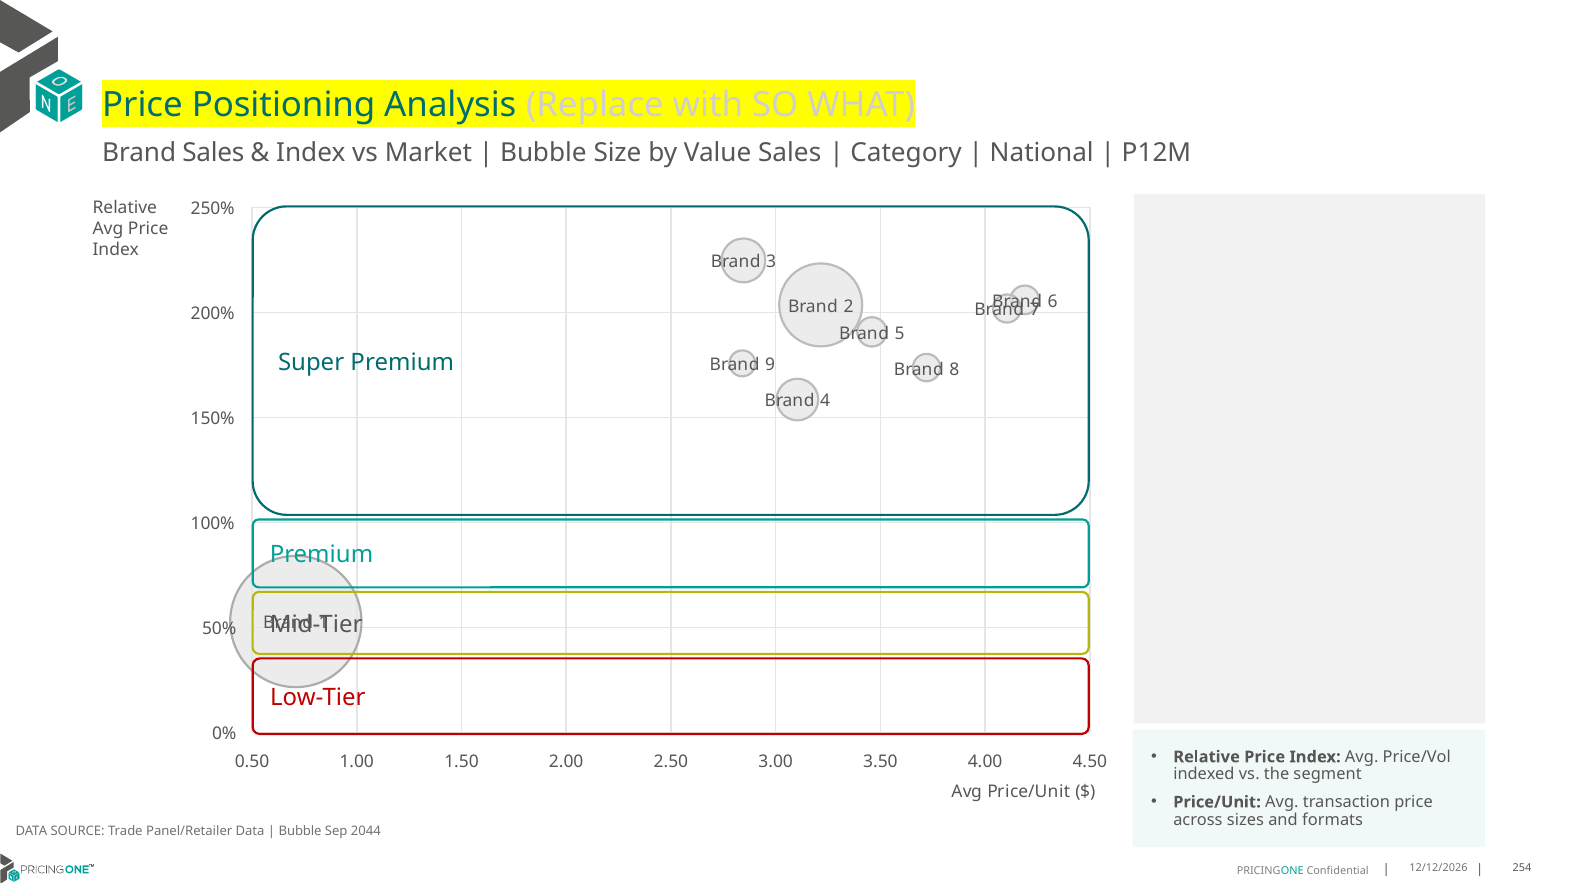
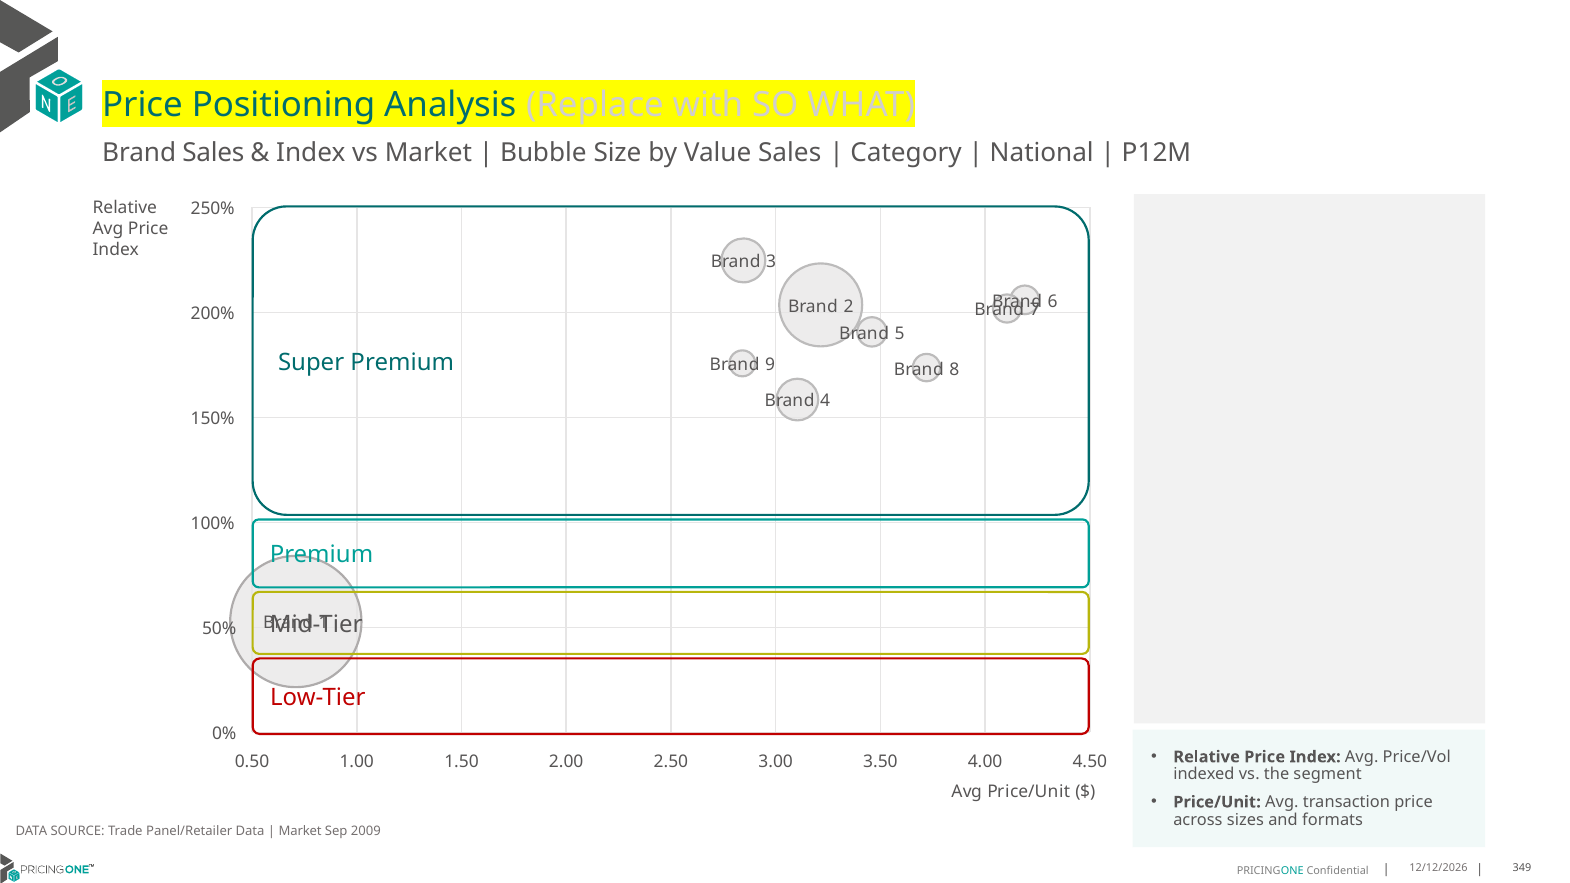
Bubble at (300, 832): Bubble -> Market
2044: 2044 -> 2009
254: 254 -> 349
